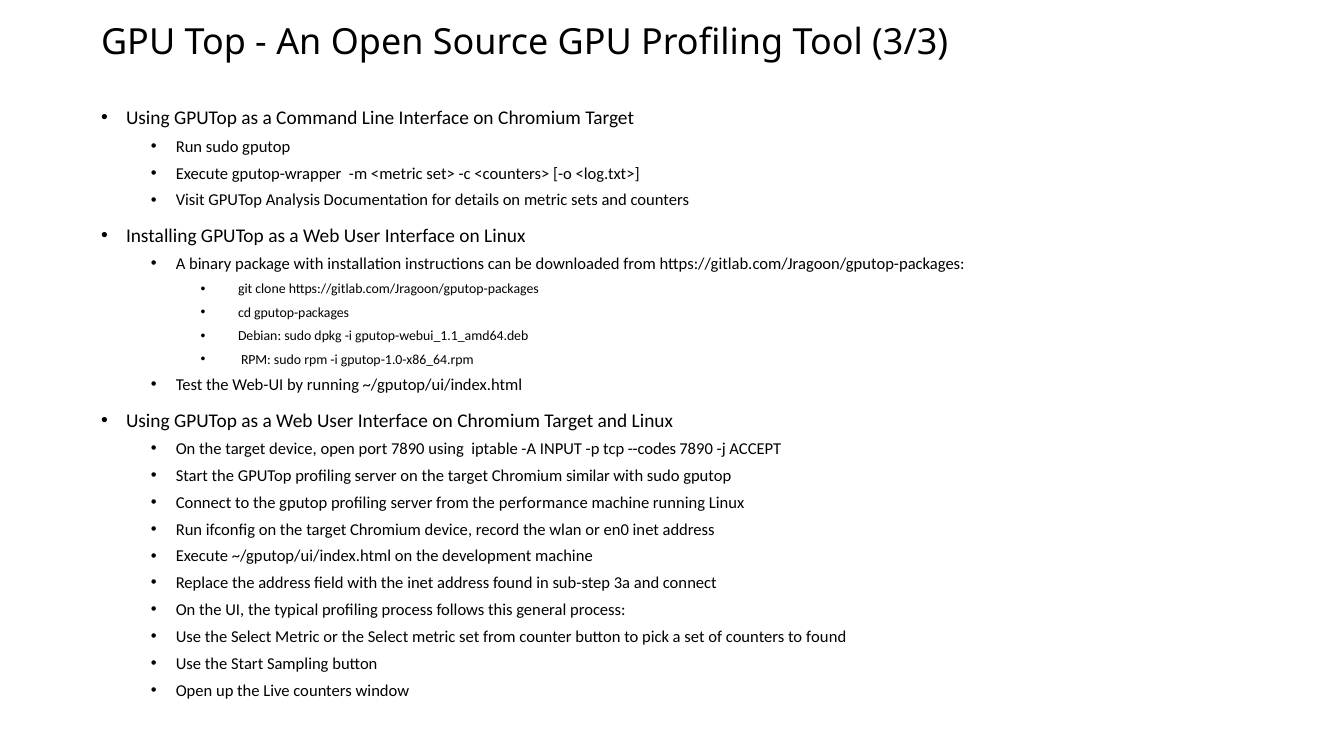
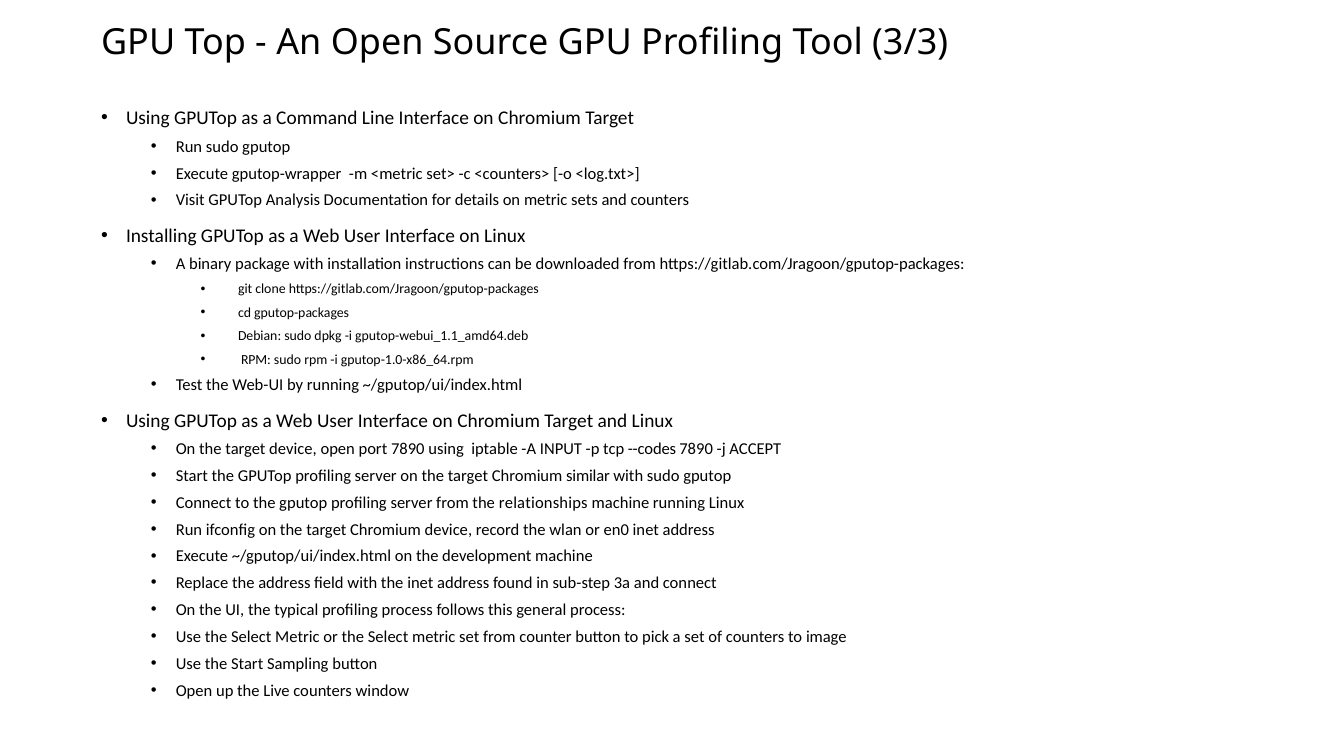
performance: performance -> relationships
to found: found -> image
